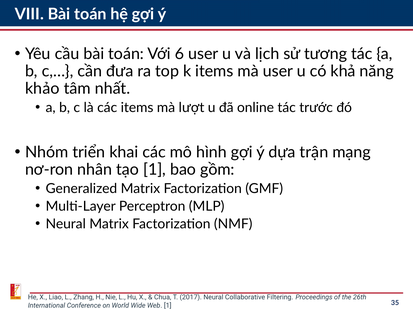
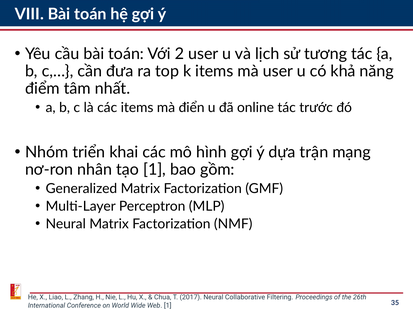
6: 6 -> 2
khảo: khảo -> điểm
lượt: lượt -> điển
